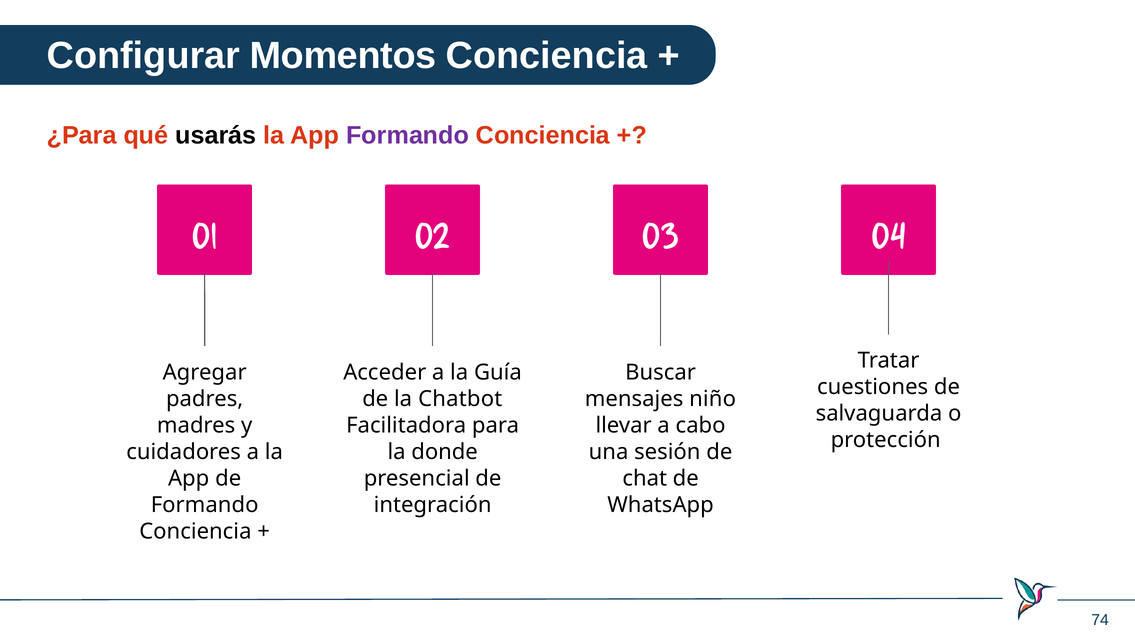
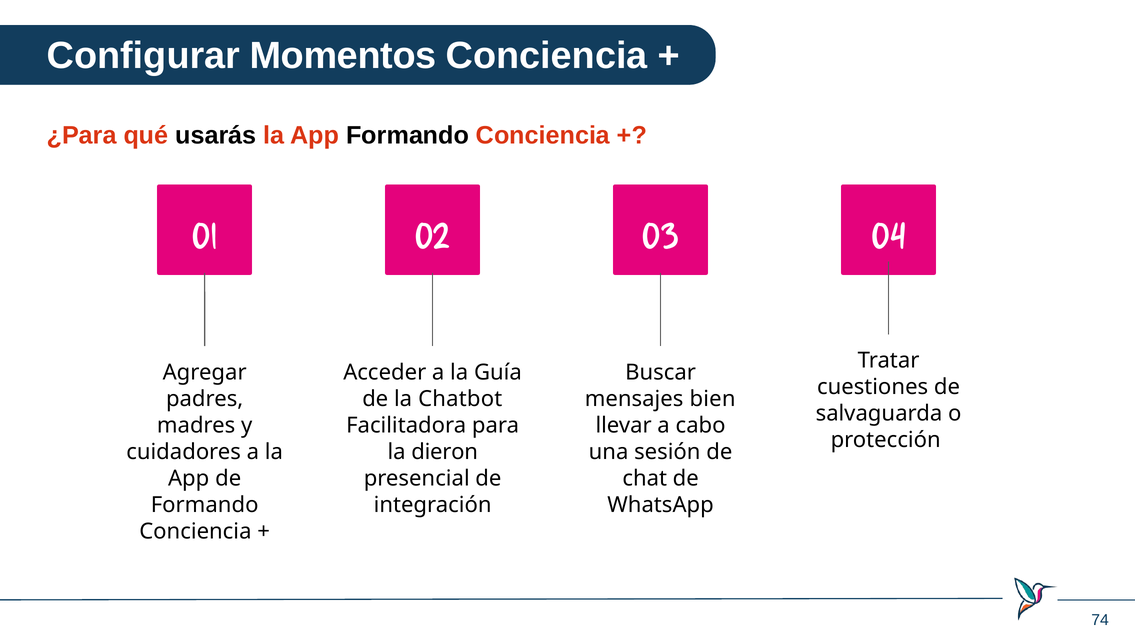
Formando at (408, 135) colour: purple -> black
niño: niño -> bien
donde: donde -> dieron
